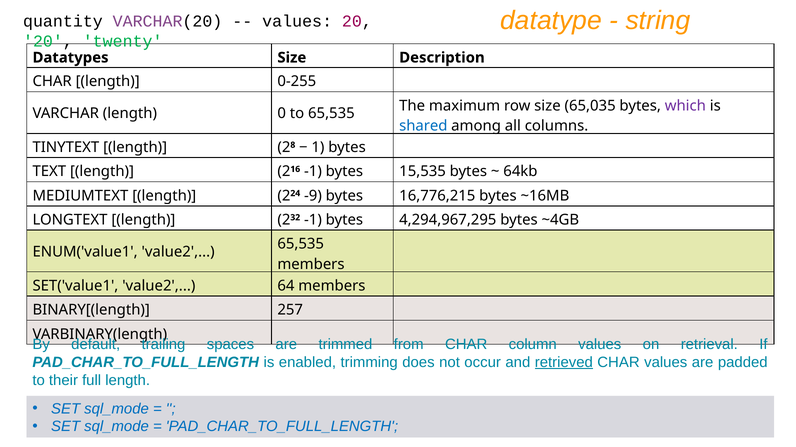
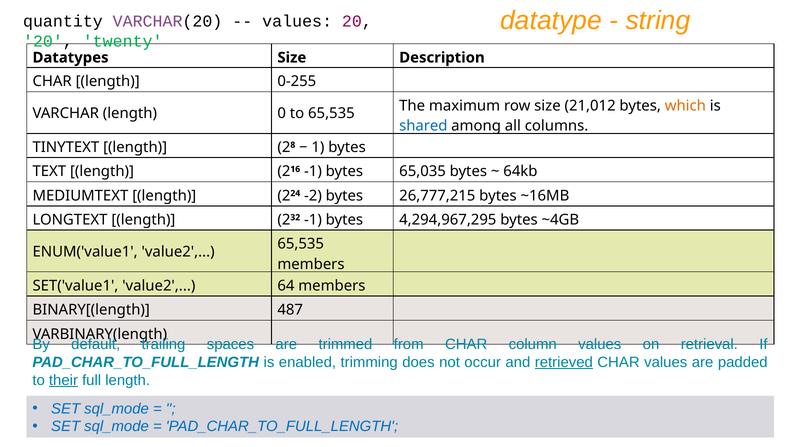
65,035: 65,035 -> 21,012
which colour: purple -> orange
15,535: 15,535 -> 65,035
-9: -9 -> -2
16,776,215: 16,776,215 -> 26,777,215
257: 257 -> 487
their underline: none -> present
